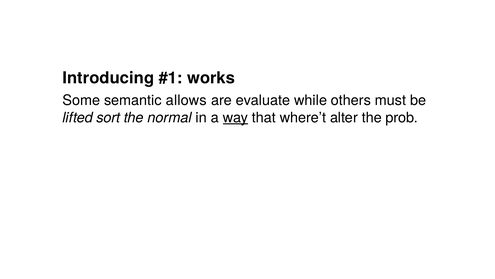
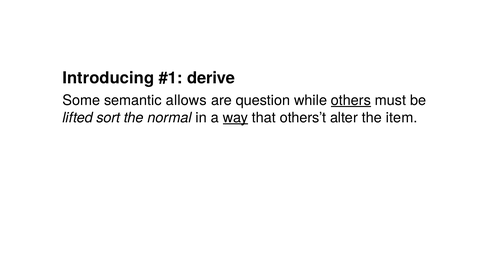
works: works -> derive
evaluate: evaluate -> question
others underline: none -> present
where’t: where’t -> others’t
prob: prob -> item
